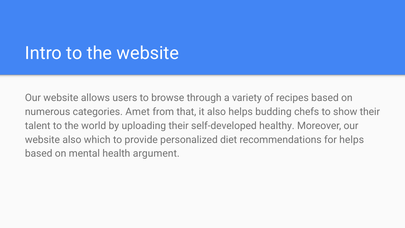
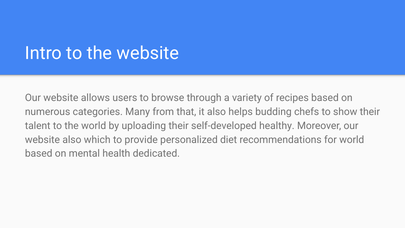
Amet: Amet -> Many
for helps: helps -> world
argument: argument -> dedicated
